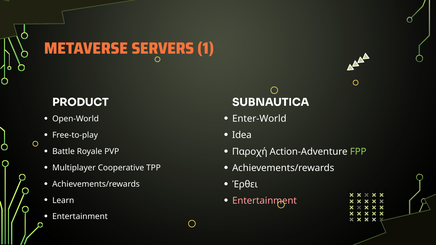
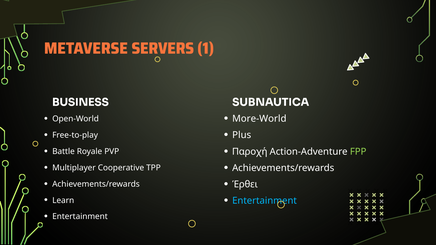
PRODUCT: PRODUCT -> BUSINESS
Enter-World: Enter-World -> More-World
Idea: Idea -> Plus
Entertainment at (265, 201) colour: pink -> light blue
